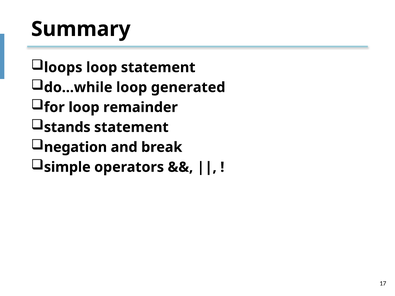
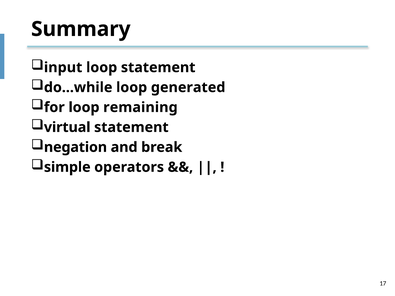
loops: loops -> input
remainder: remainder -> remaining
stands: stands -> virtual
